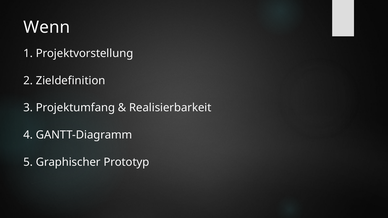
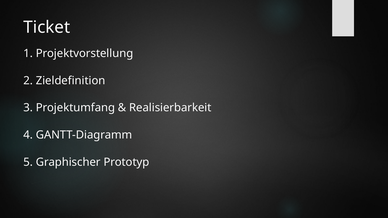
Wenn: Wenn -> Ticket
